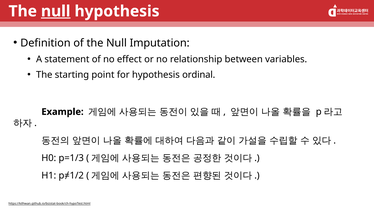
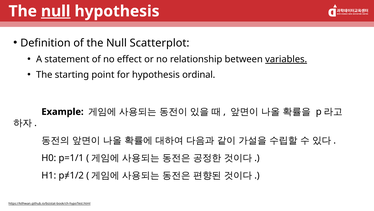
Imputation: Imputation -> Scatterplot
variables underline: none -> present
p=1/3: p=1/3 -> p=1/1
